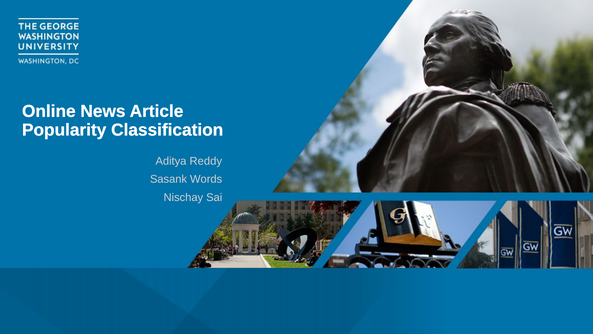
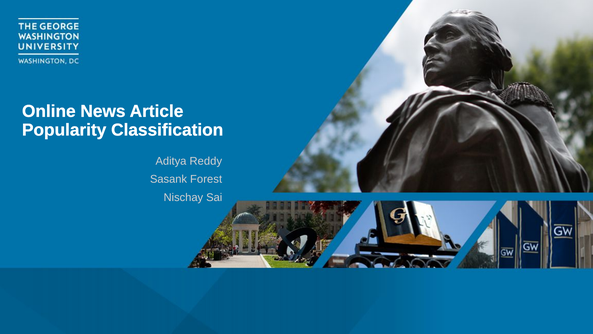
Words: Words -> Forest
